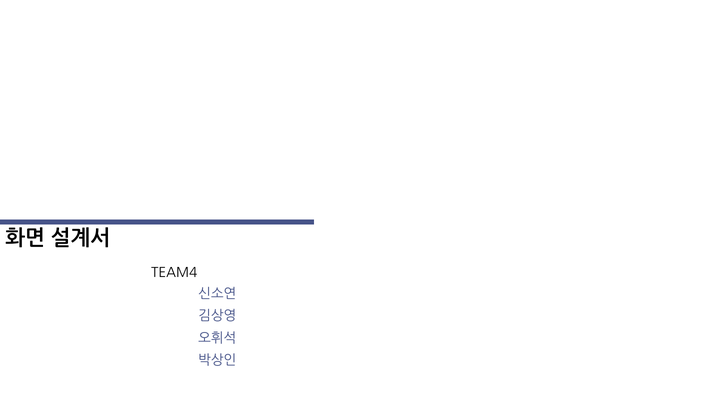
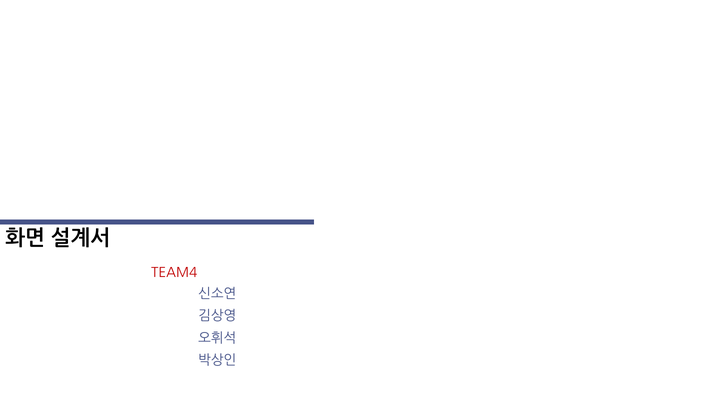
TEAM4 colour: black -> red
